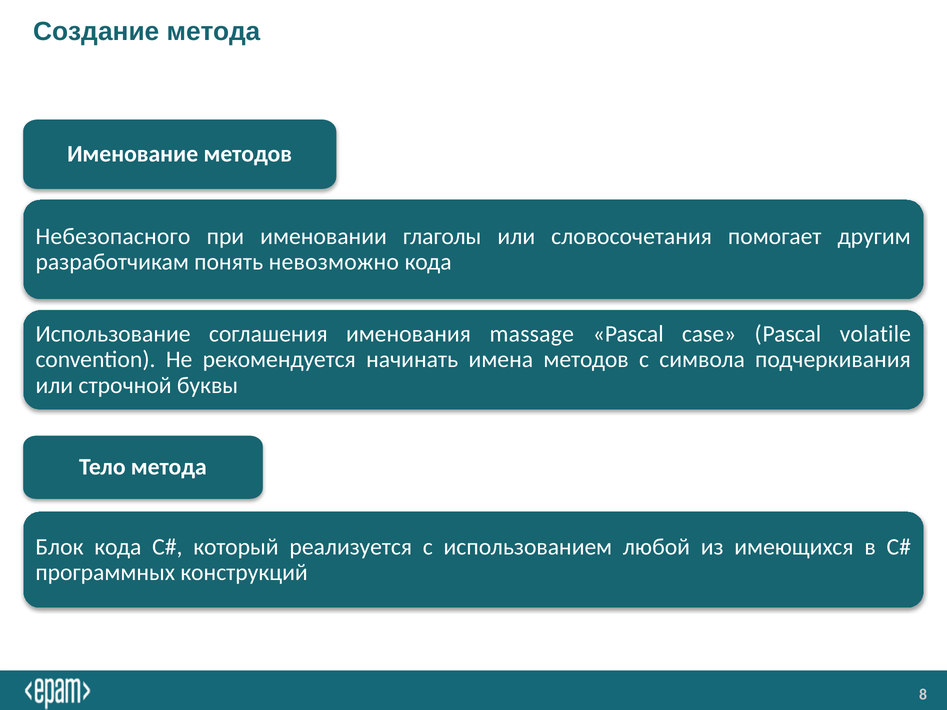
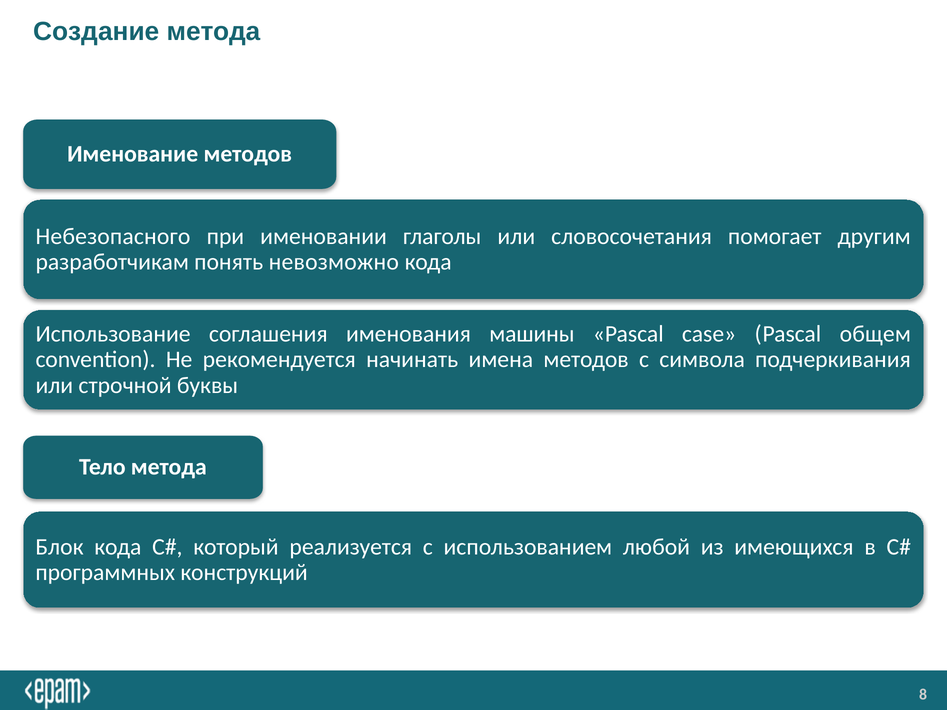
massage: massage -> машины
volatile: volatile -> общем
